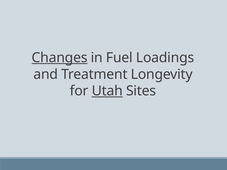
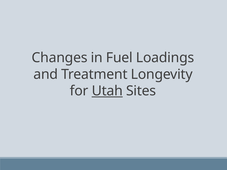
Changes underline: present -> none
